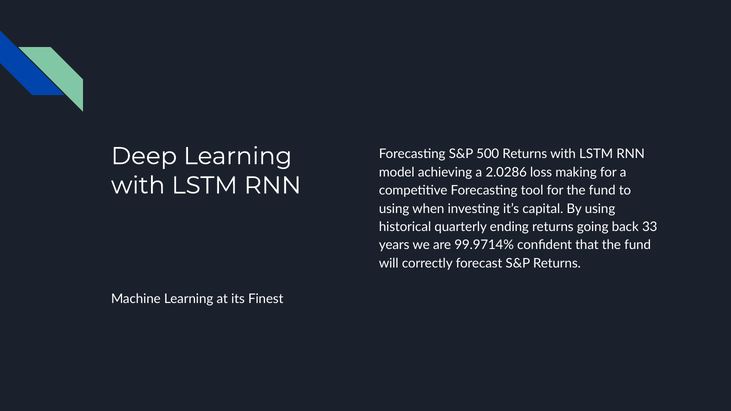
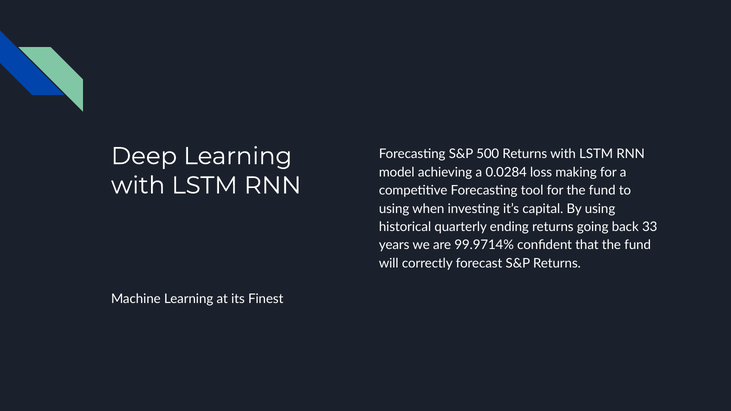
2.0286: 2.0286 -> 0.0284
